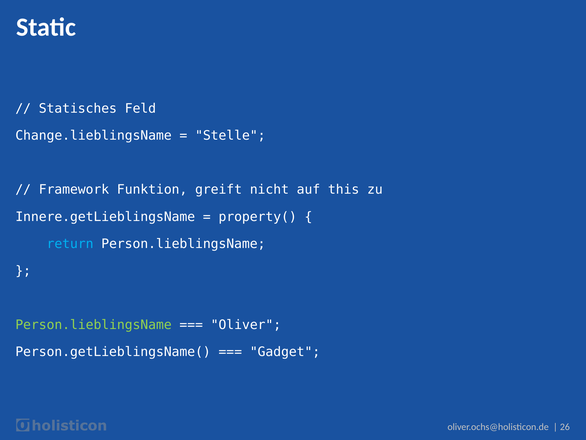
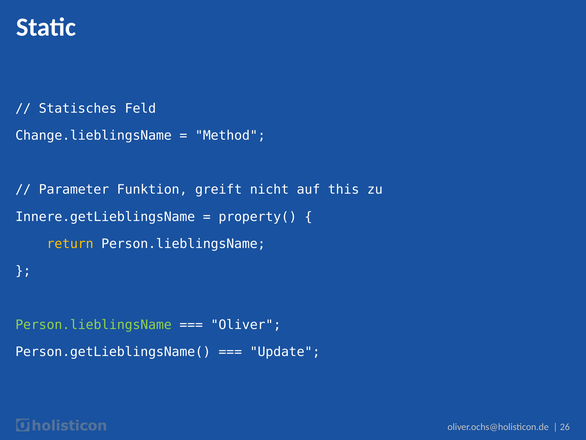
Stelle: Stelle -> Method
Framework: Framework -> Parameter
return colour: light blue -> yellow
Gadget: Gadget -> Update
